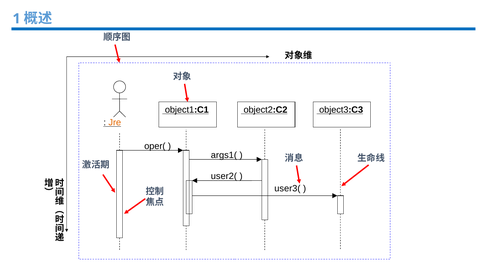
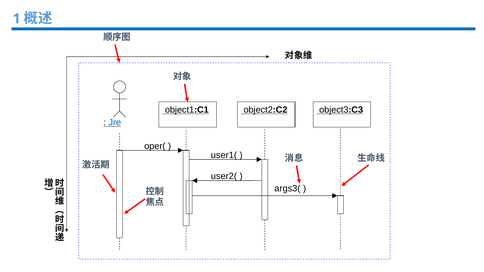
Jre colour: orange -> blue
args1(: args1( -> user1(
user3(: user3( -> args3(
